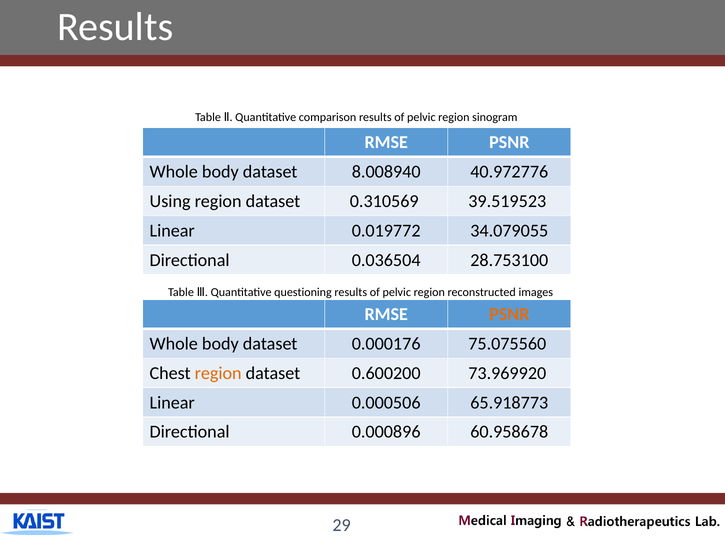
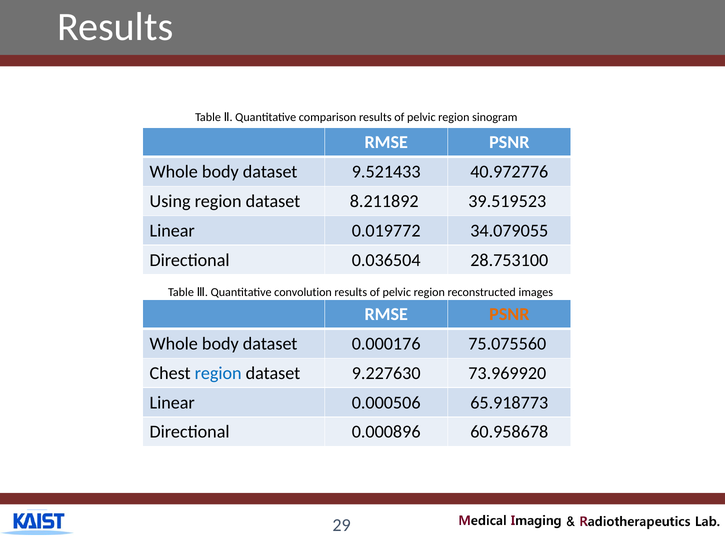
8.008940: 8.008940 -> 9.521433
0.310569: 0.310569 -> 8.211892
questioning: questioning -> convolution
region at (218, 373) colour: orange -> blue
0.600200: 0.600200 -> 9.227630
